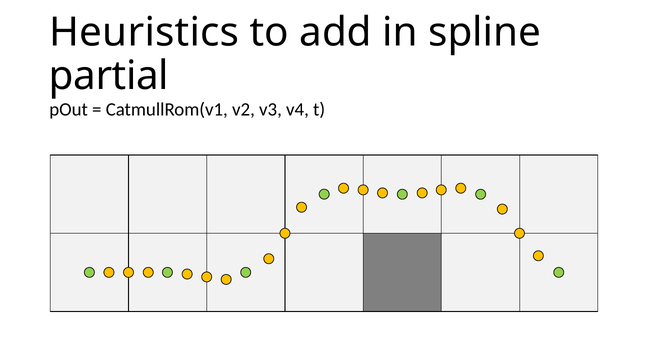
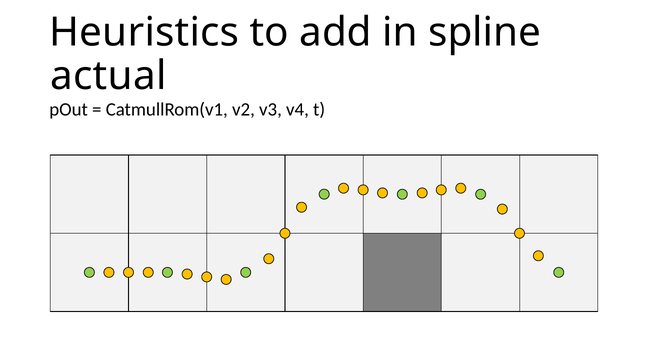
partial: partial -> actual
